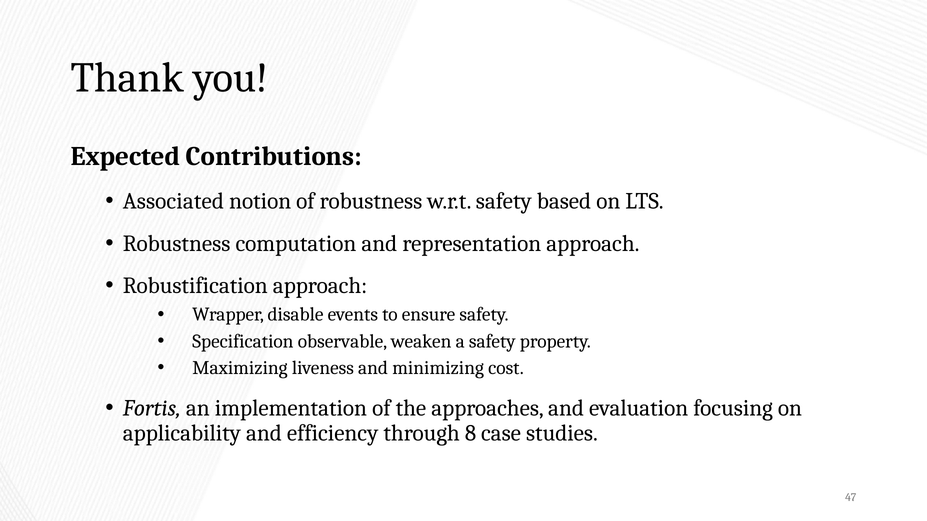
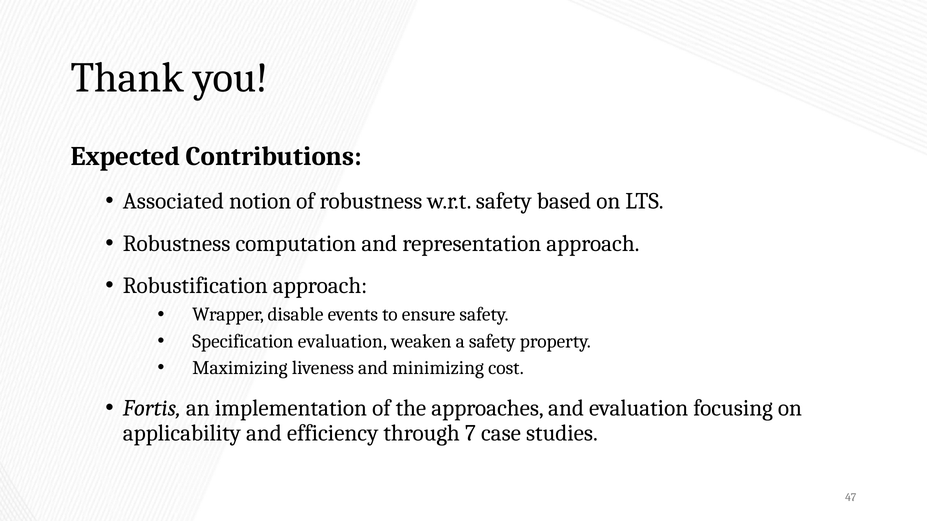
Specification observable: observable -> evaluation
8: 8 -> 7
